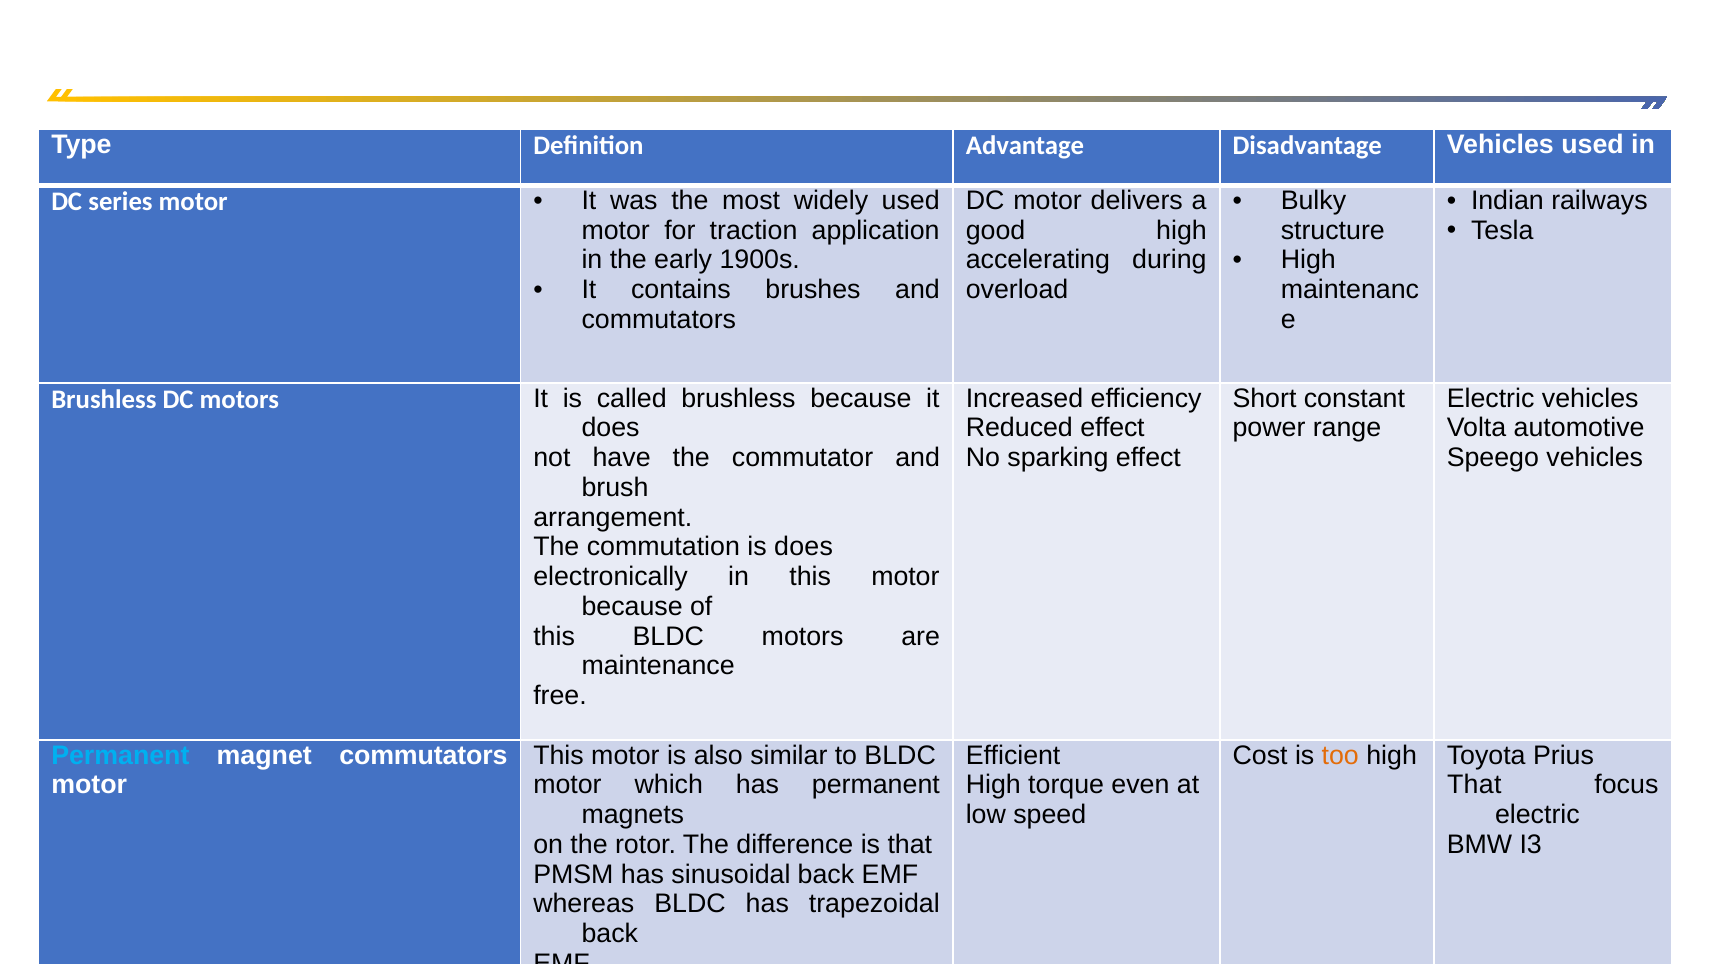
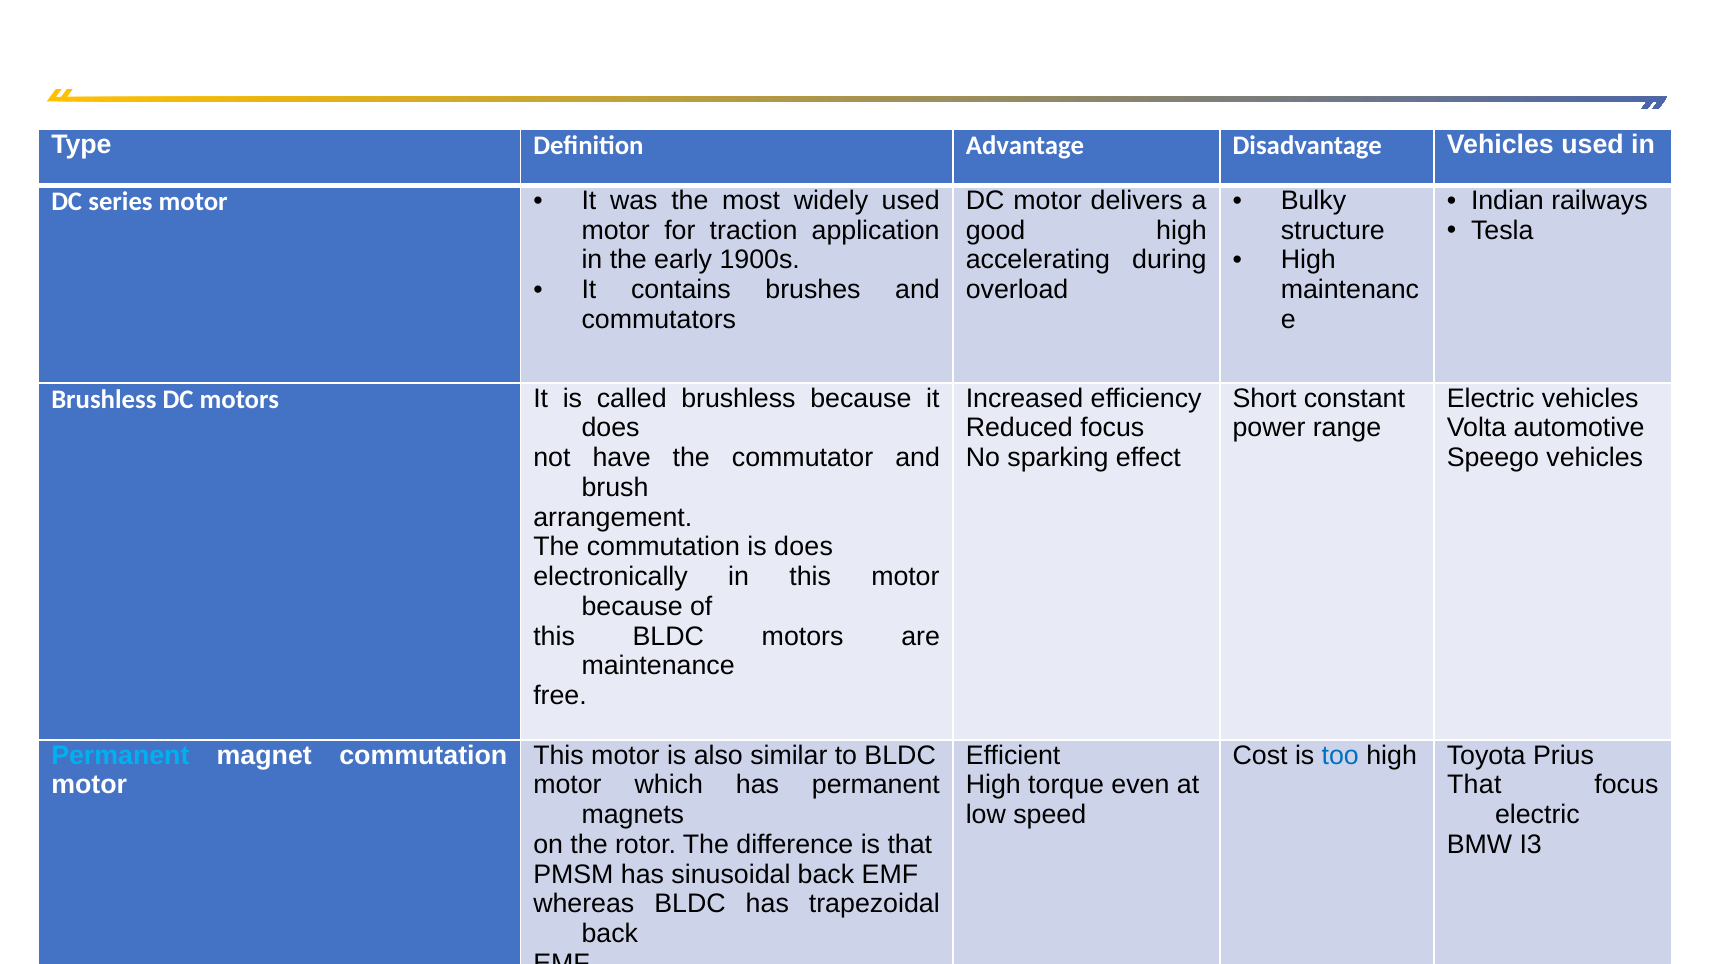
Reduced effect: effect -> focus
magnet commutators: commutators -> commutation
too colour: orange -> blue
